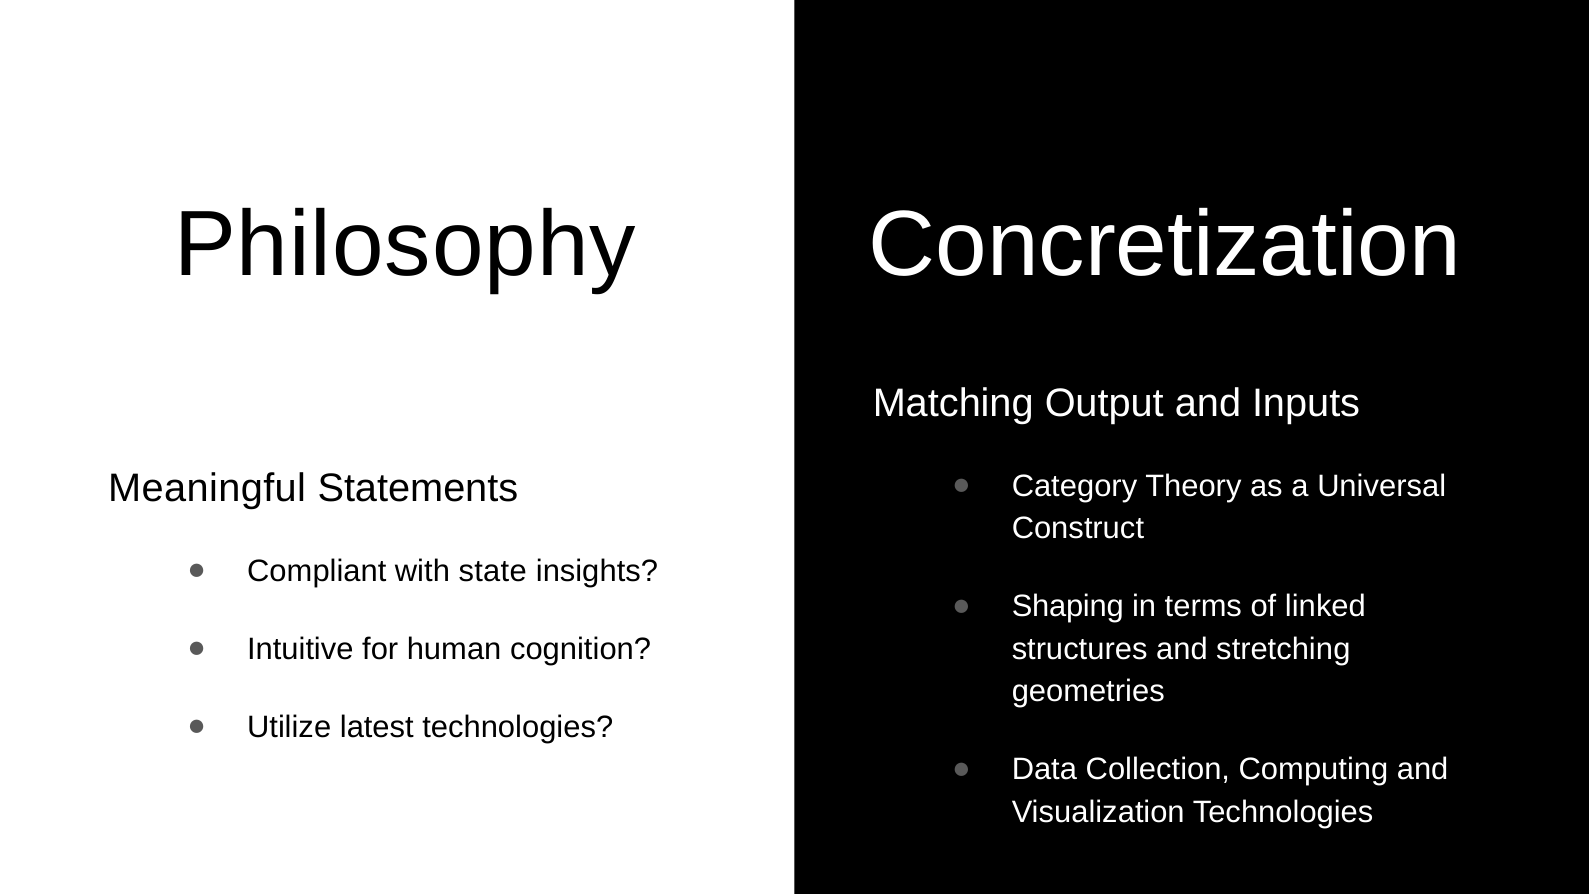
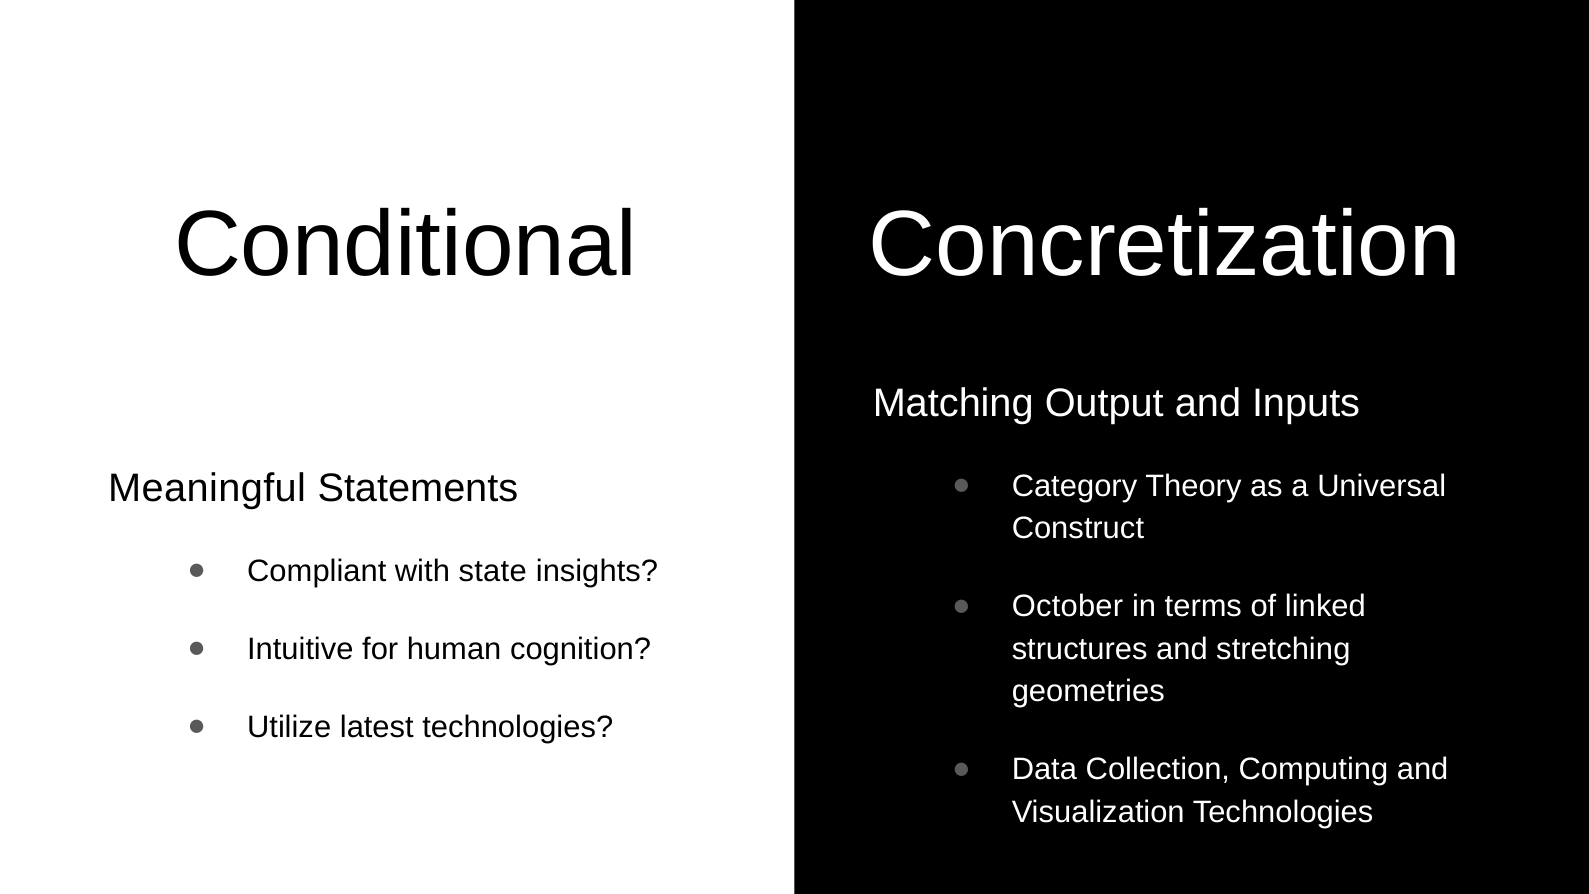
Philosophy: Philosophy -> Conditional
Shaping: Shaping -> October
